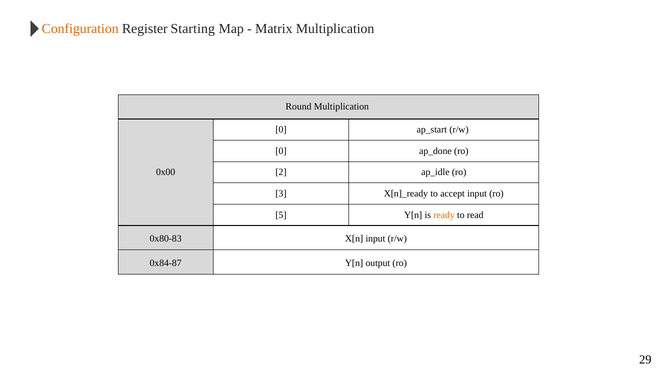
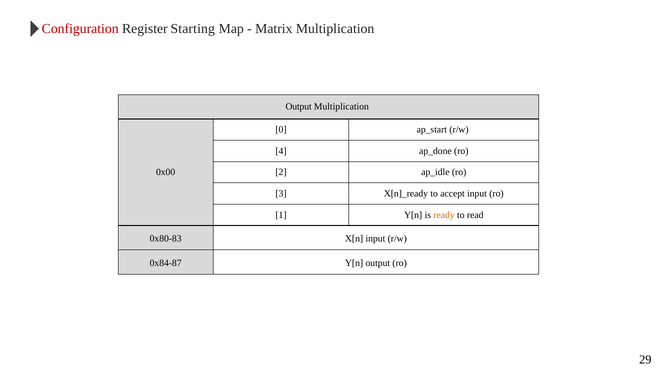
Configuration colour: orange -> red
Round at (299, 107): Round -> Output
0 at (281, 151): 0 -> 4
5: 5 -> 1
